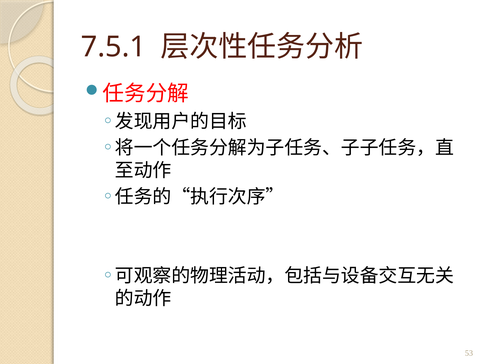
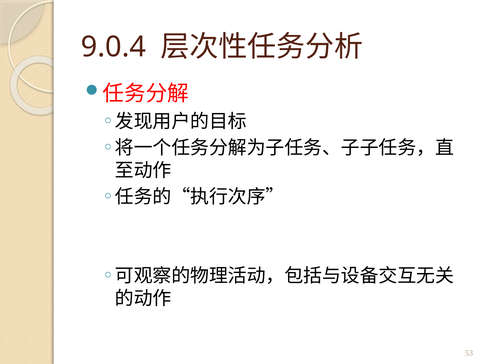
7.5.1: 7.5.1 -> 9.0.4
